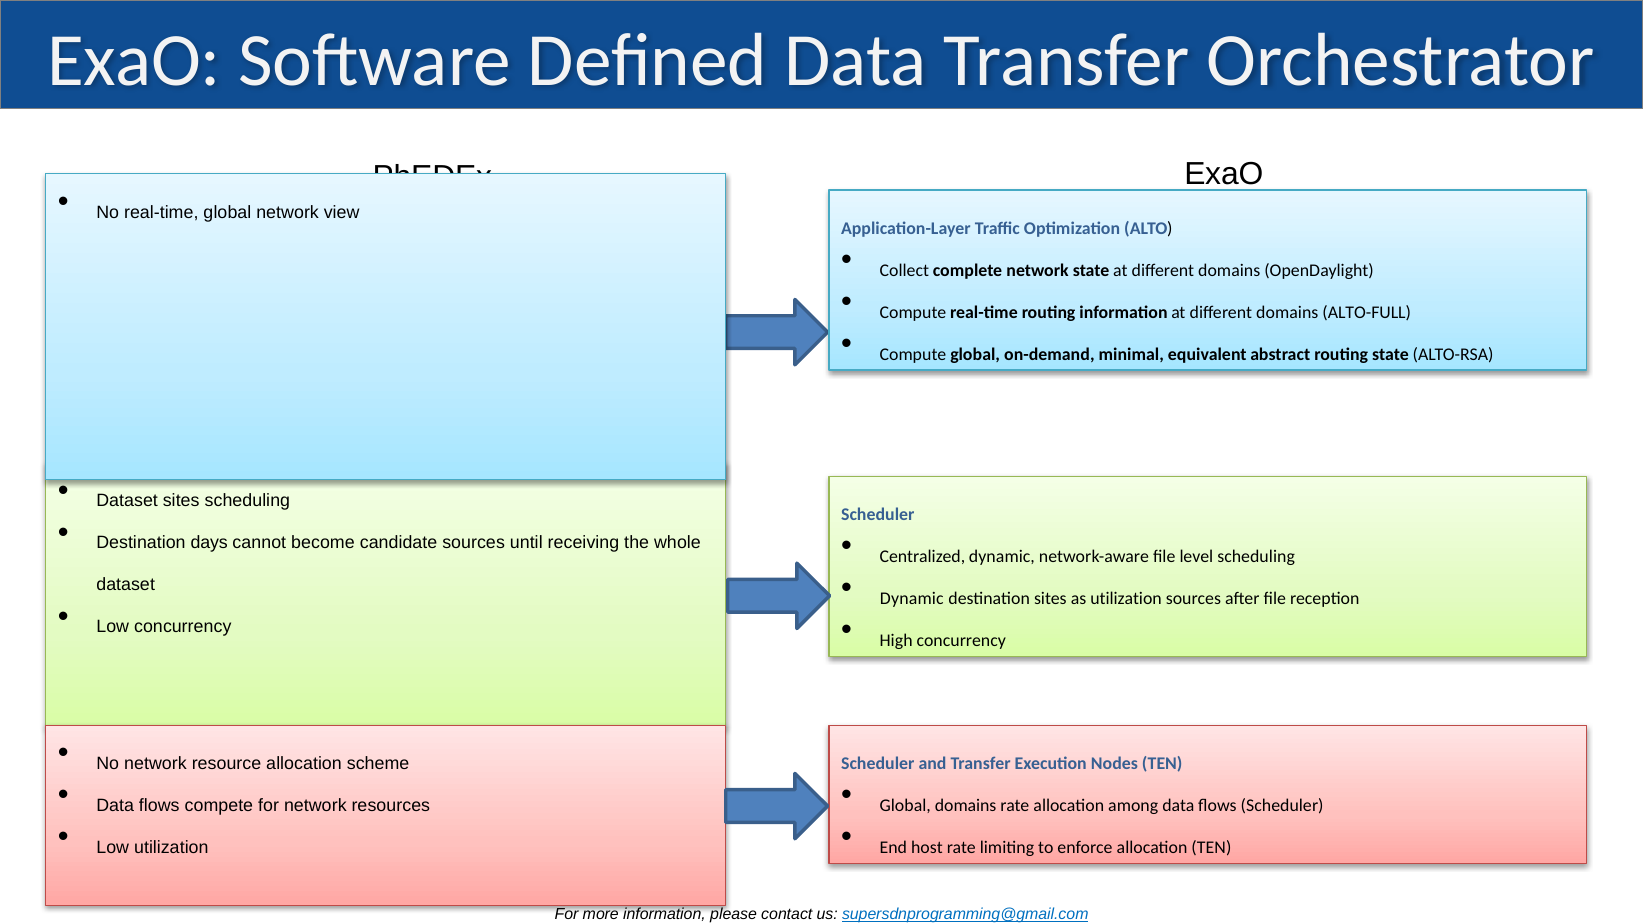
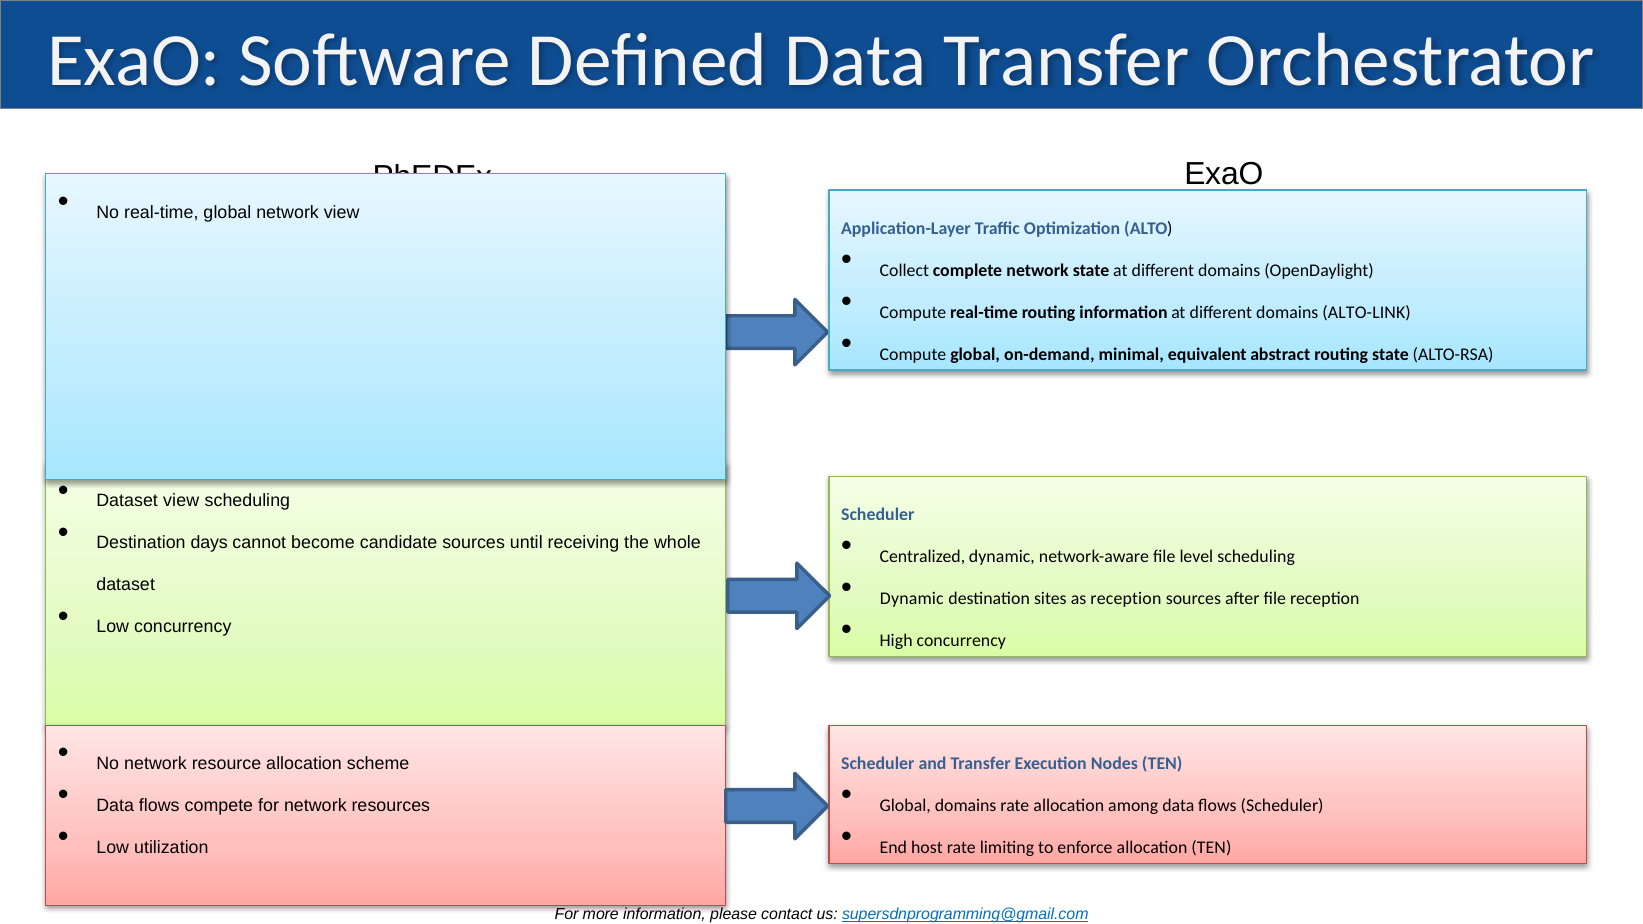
ALTO-FULL: ALTO-FULL -> ALTO-LINK
Dataset sites: sites -> view
as utilization: utilization -> reception
